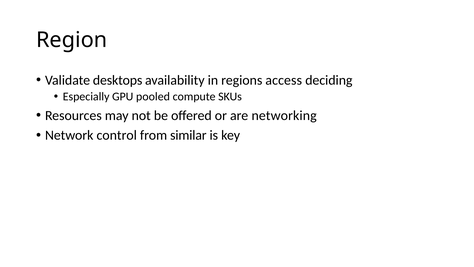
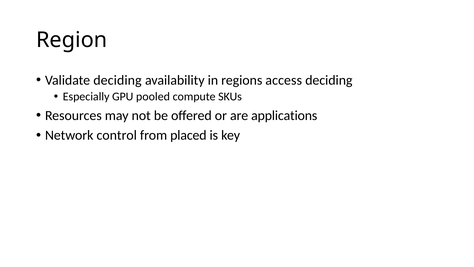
Validate desktops: desktops -> deciding
networking: networking -> applications
similar: similar -> placed
